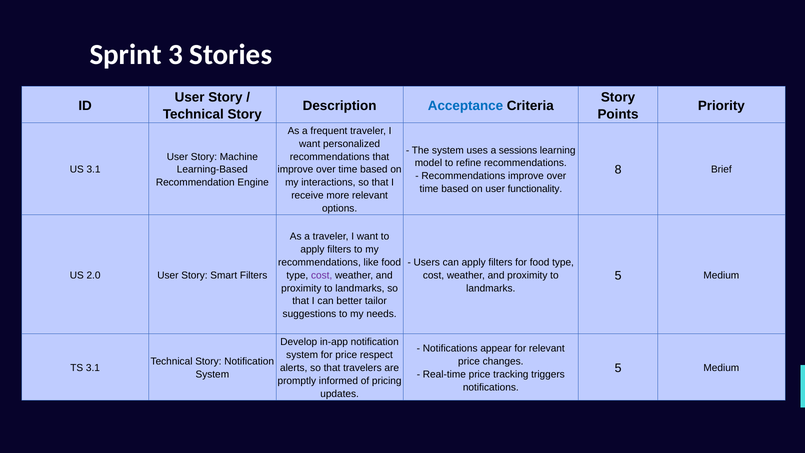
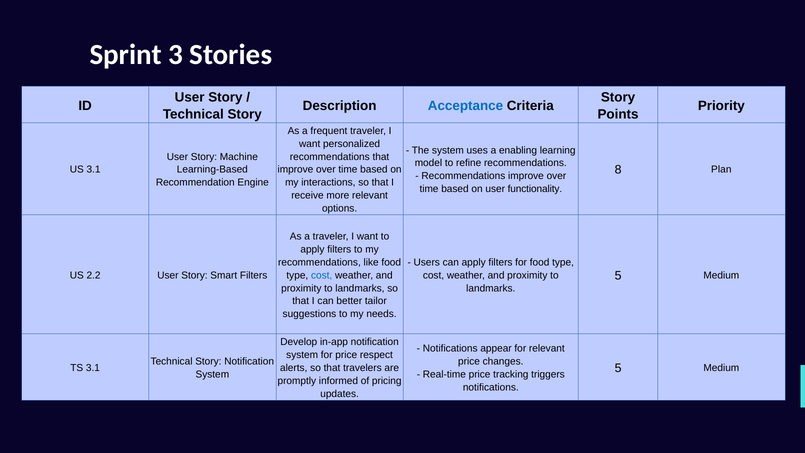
sessions: sessions -> enabling
Brief: Brief -> Plan
2.0: 2.0 -> 2.2
cost at (322, 275) colour: purple -> blue
